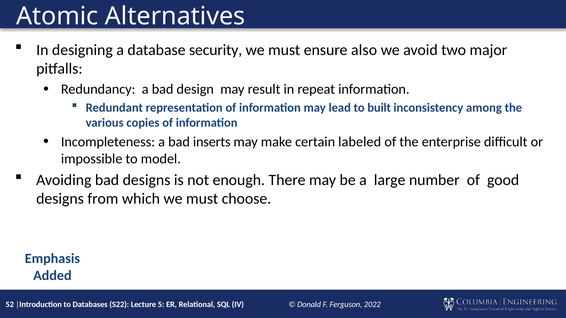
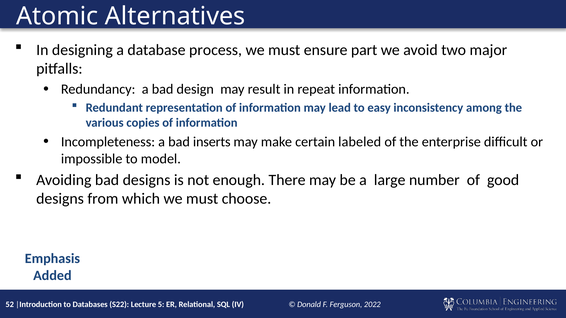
security: security -> process
also: also -> part
built: built -> easy
